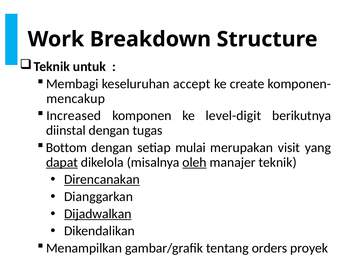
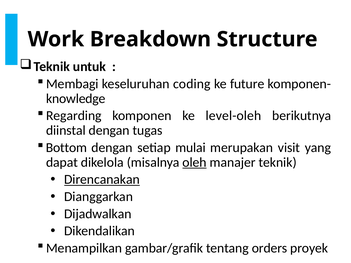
accept: accept -> coding
create: create -> future
mencakup: mencakup -> knowledge
Increased: Increased -> Regarding
level-digit: level-digit -> level-oleh
dapat underline: present -> none
Dijadwalkan underline: present -> none
